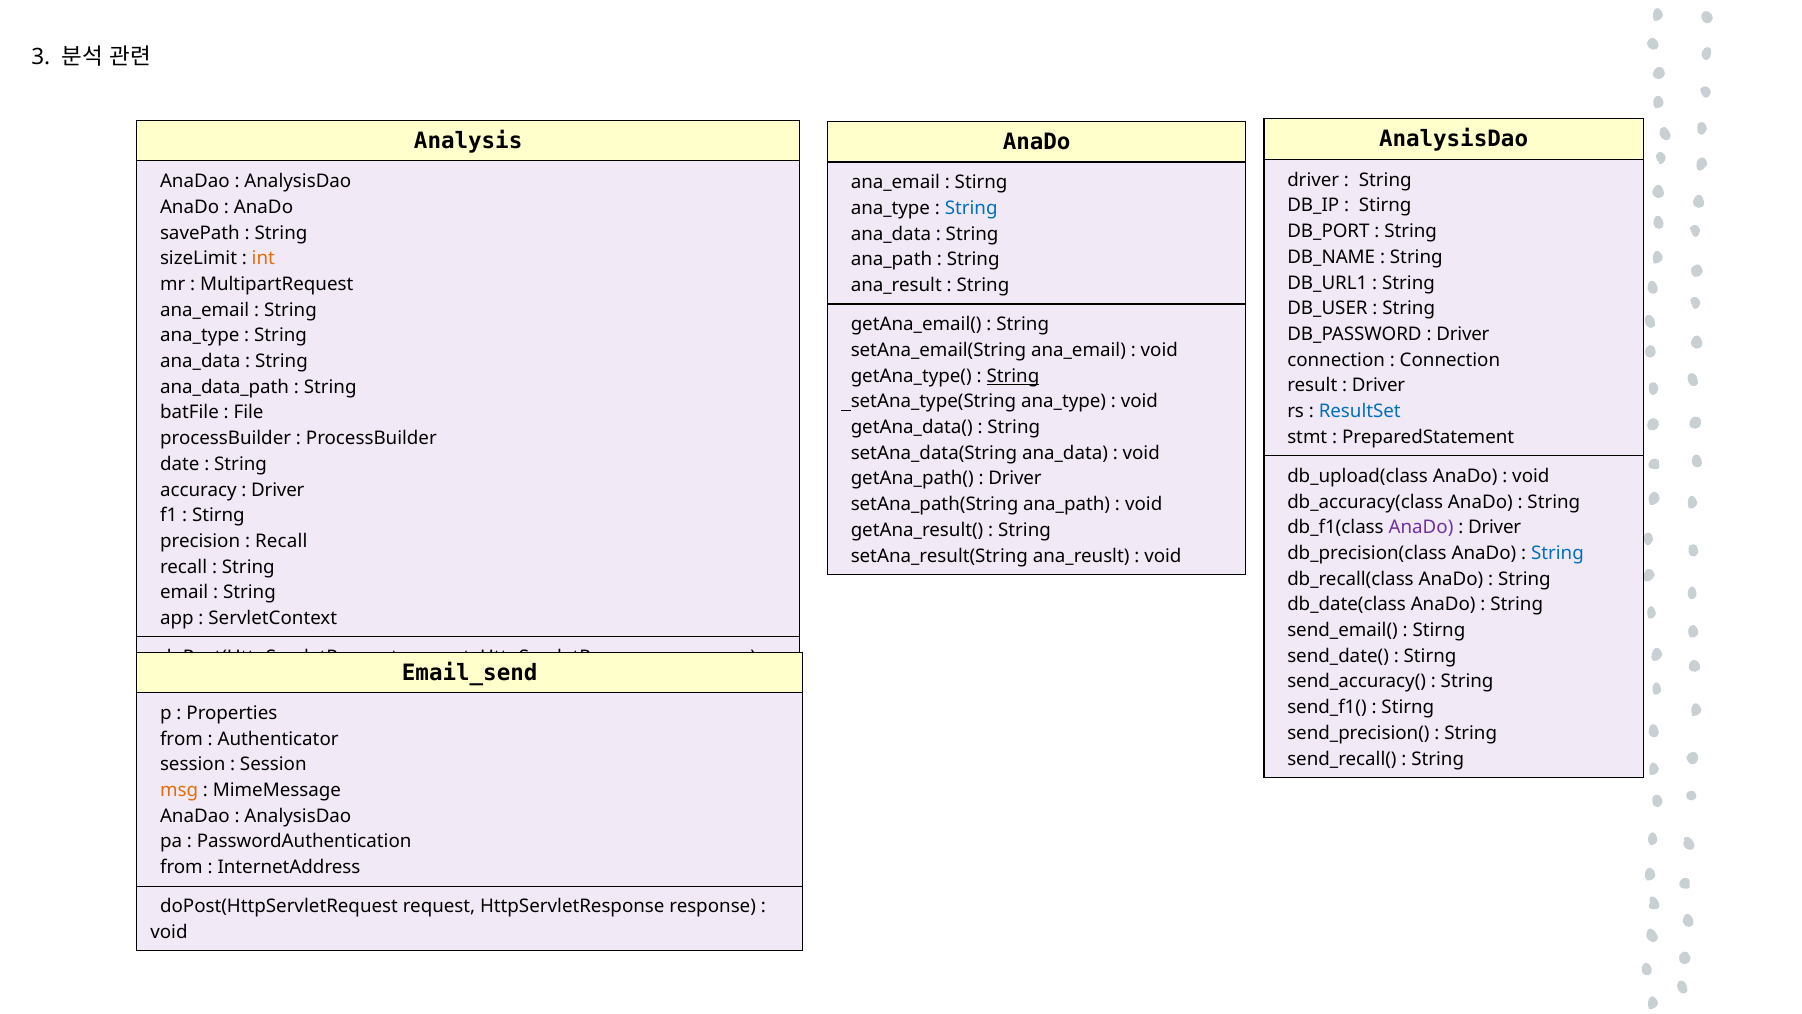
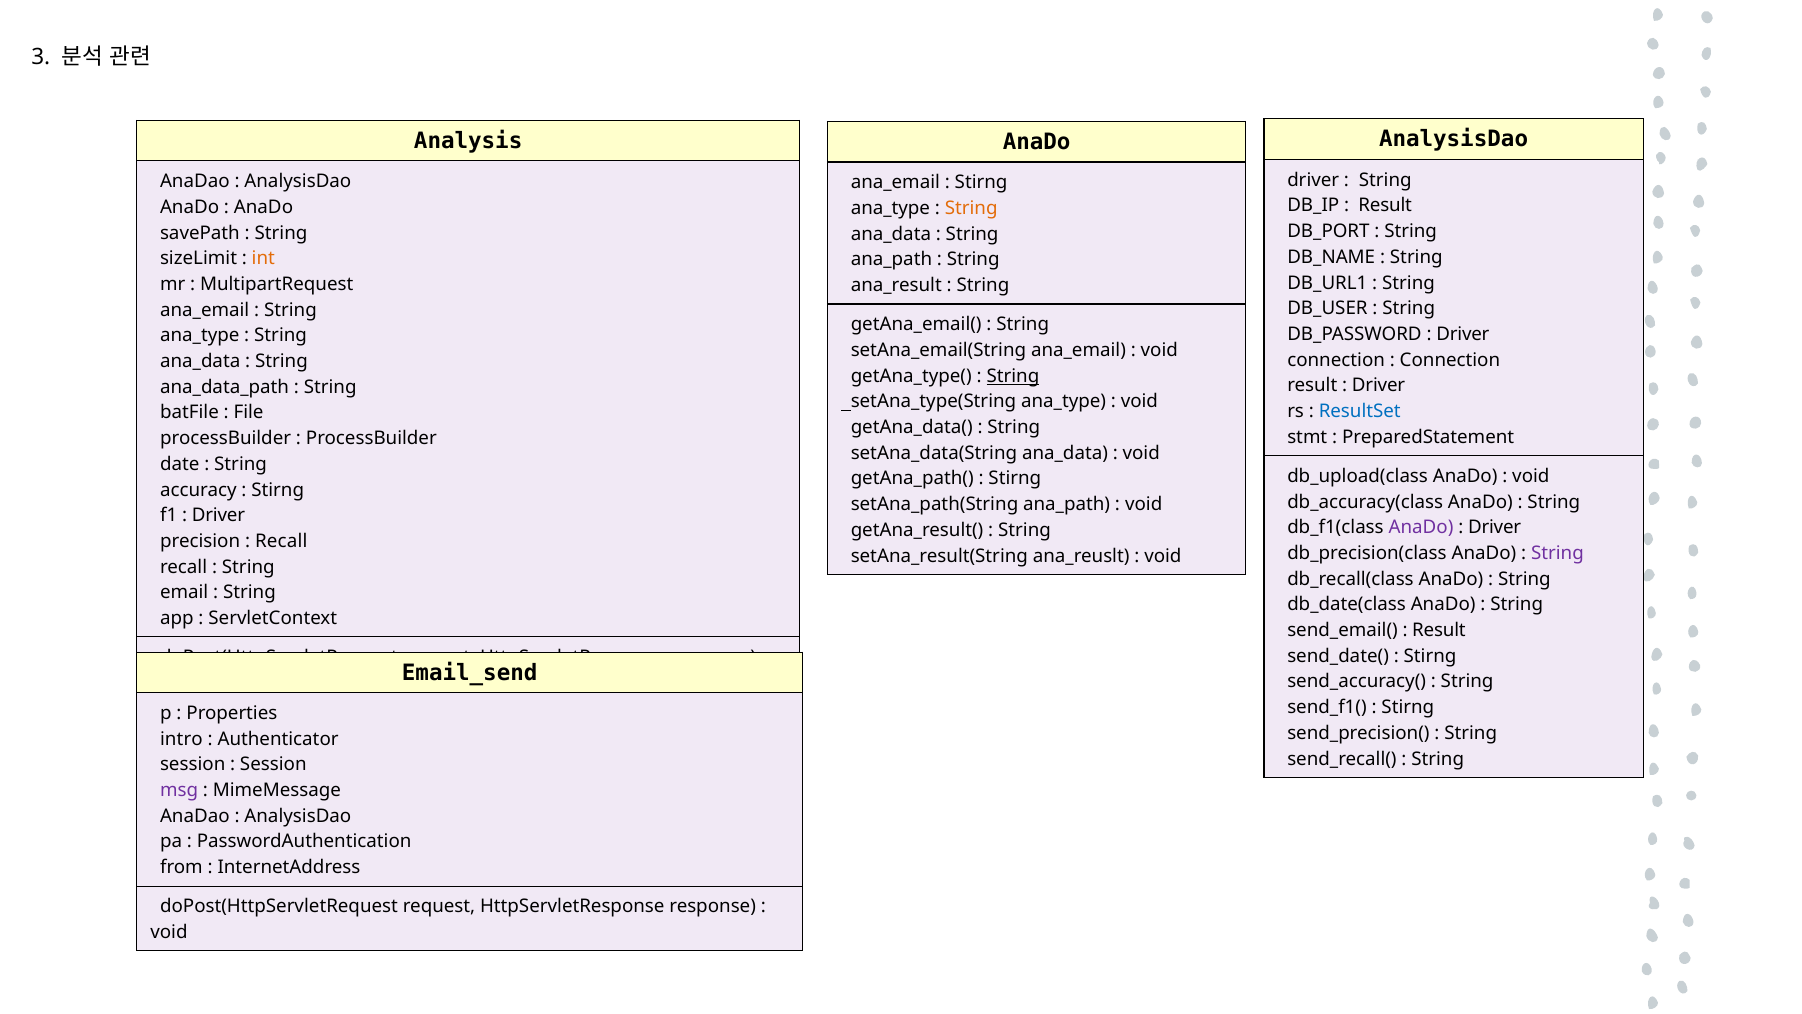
Stirng at (1385, 206): Stirng -> Result
String at (971, 208) colour: blue -> orange
Driver at (1015, 479): Driver -> Stirng
Driver at (278, 490): Driver -> Stirng
Stirng at (218, 515): Stirng -> Driver
String at (1557, 553) colour: blue -> purple
Stirng at (1439, 630): Stirng -> Result
from at (181, 739): from -> intro
msg colour: orange -> purple
